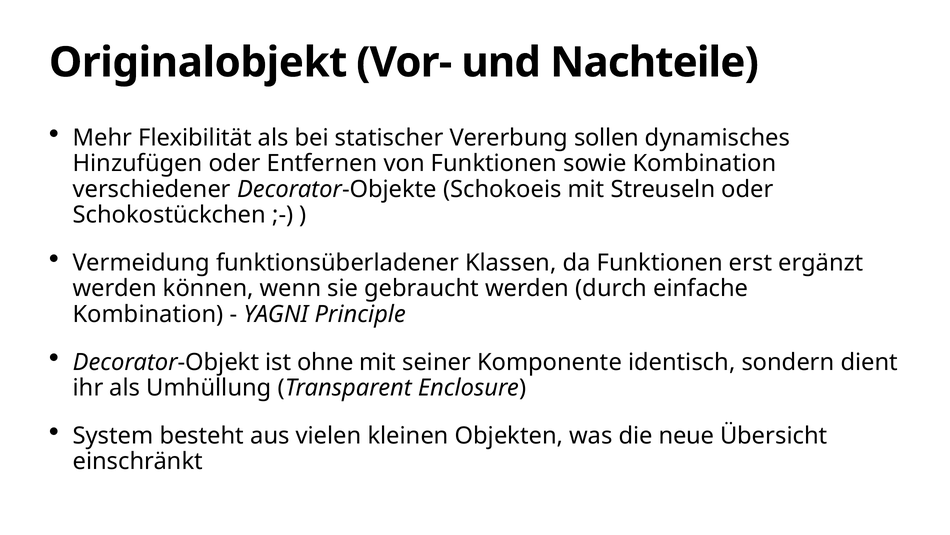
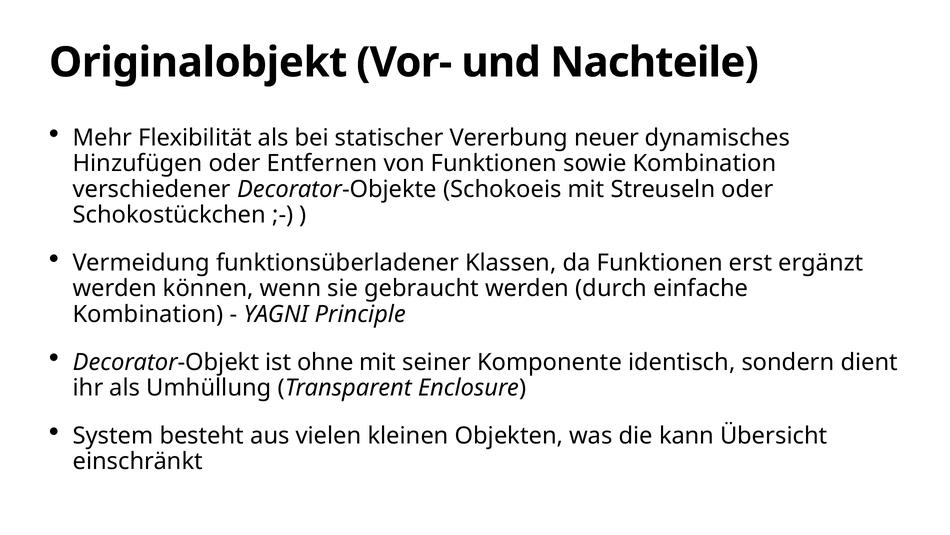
sollen: sollen -> neuer
neue: neue -> kann
